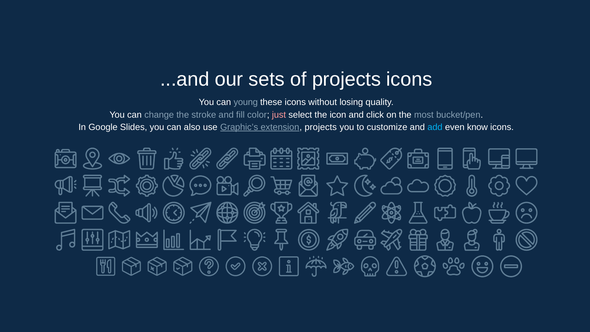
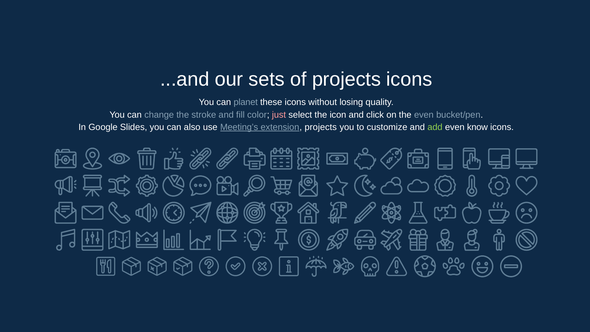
young: young -> planet
the most: most -> even
Graphic’s: Graphic’s -> Meeting’s
add colour: light blue -> light green
